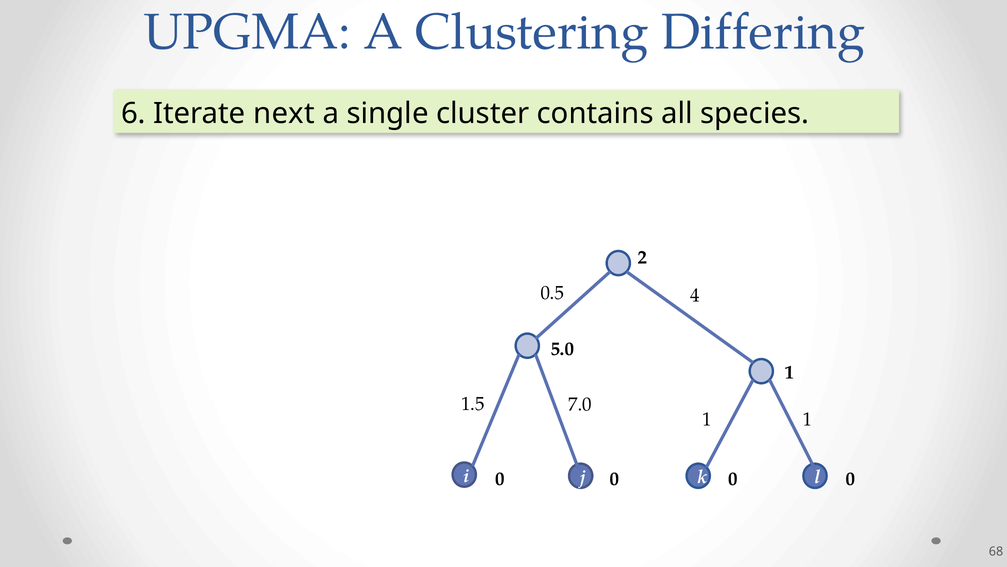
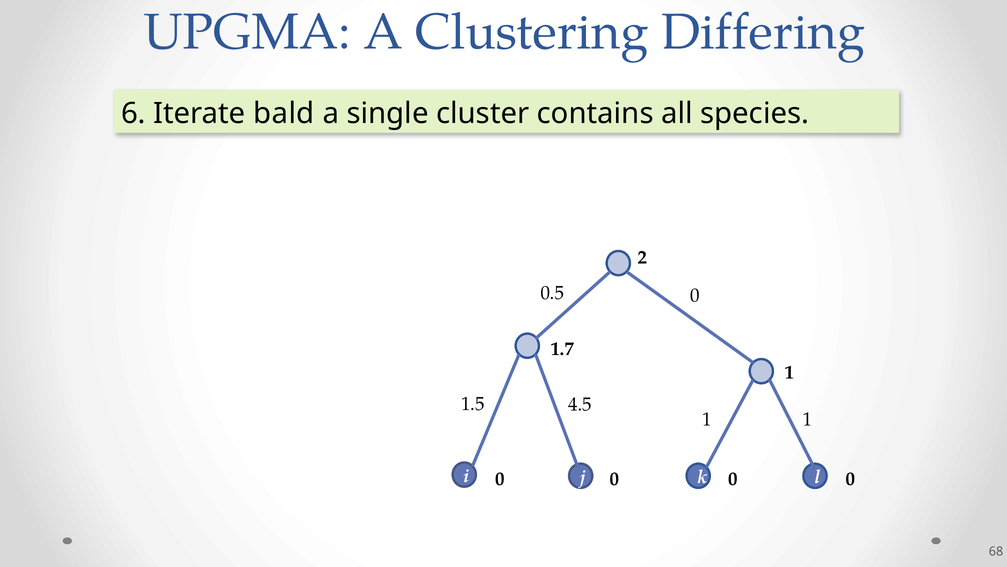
next: next -> bald
0.5 4: 4 -> 0
5.0: 5.0 -> 1.7
7.0: 7.0 -> 4.5
